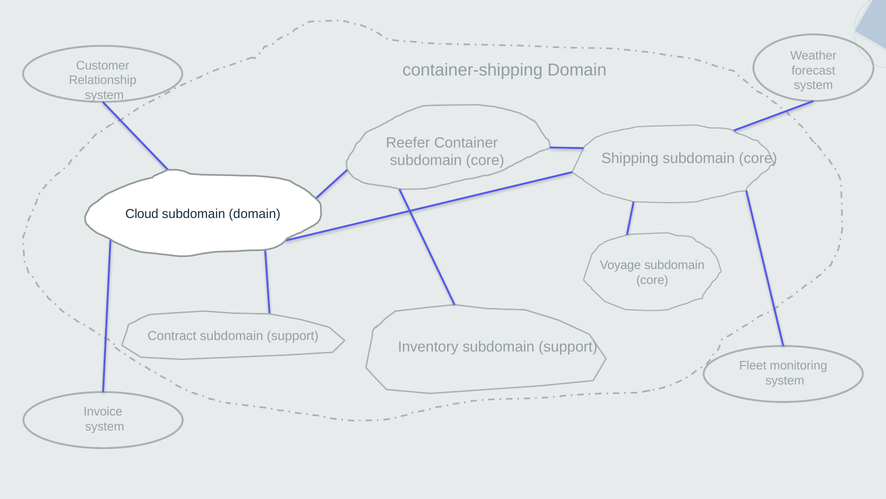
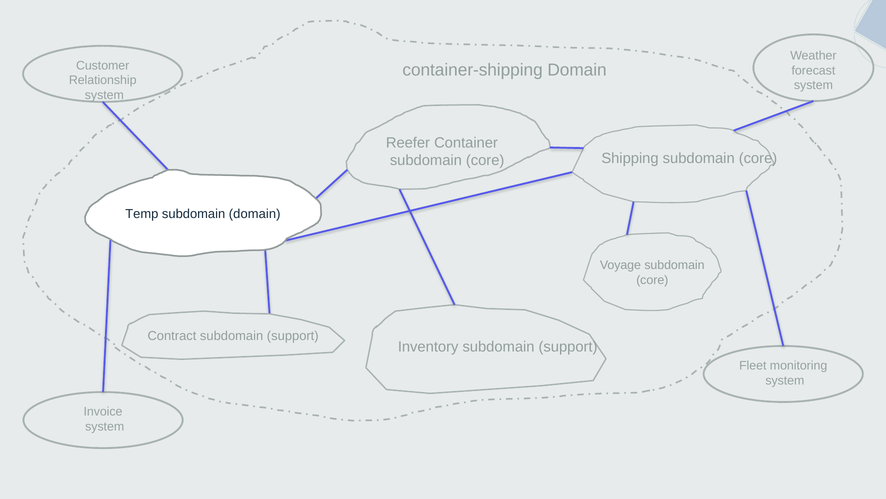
Cloud: Cloud -> Temp
